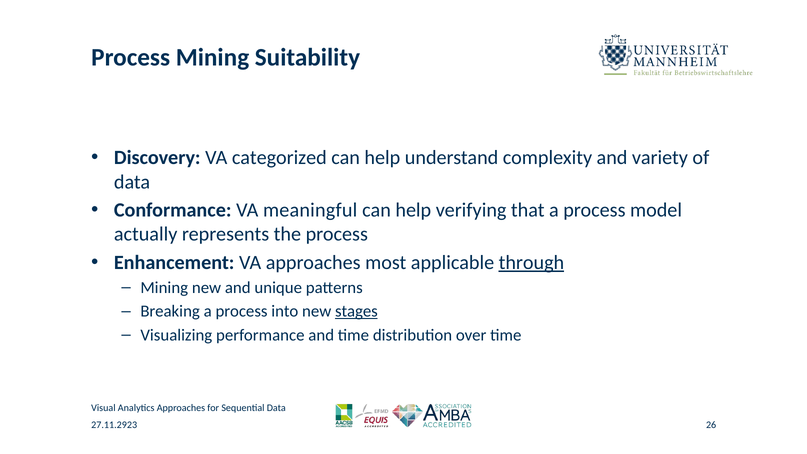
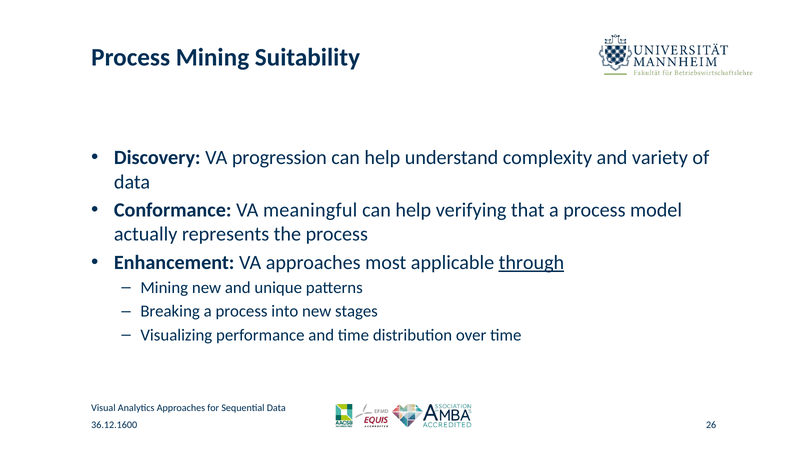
categorized: categorized -> progression
stages underline: present -> none
27.11.2923: 27.11.2923 -> 36.12.1600
